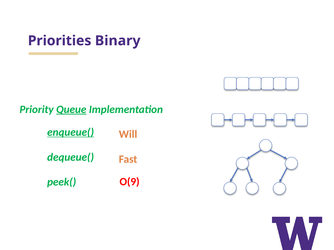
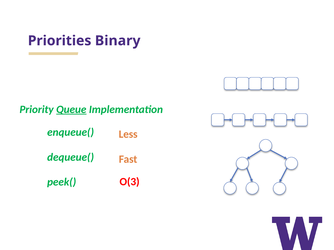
enqueue( underline: present -> none
Will: Will -> Less
O(9: O(9 -> O(3
